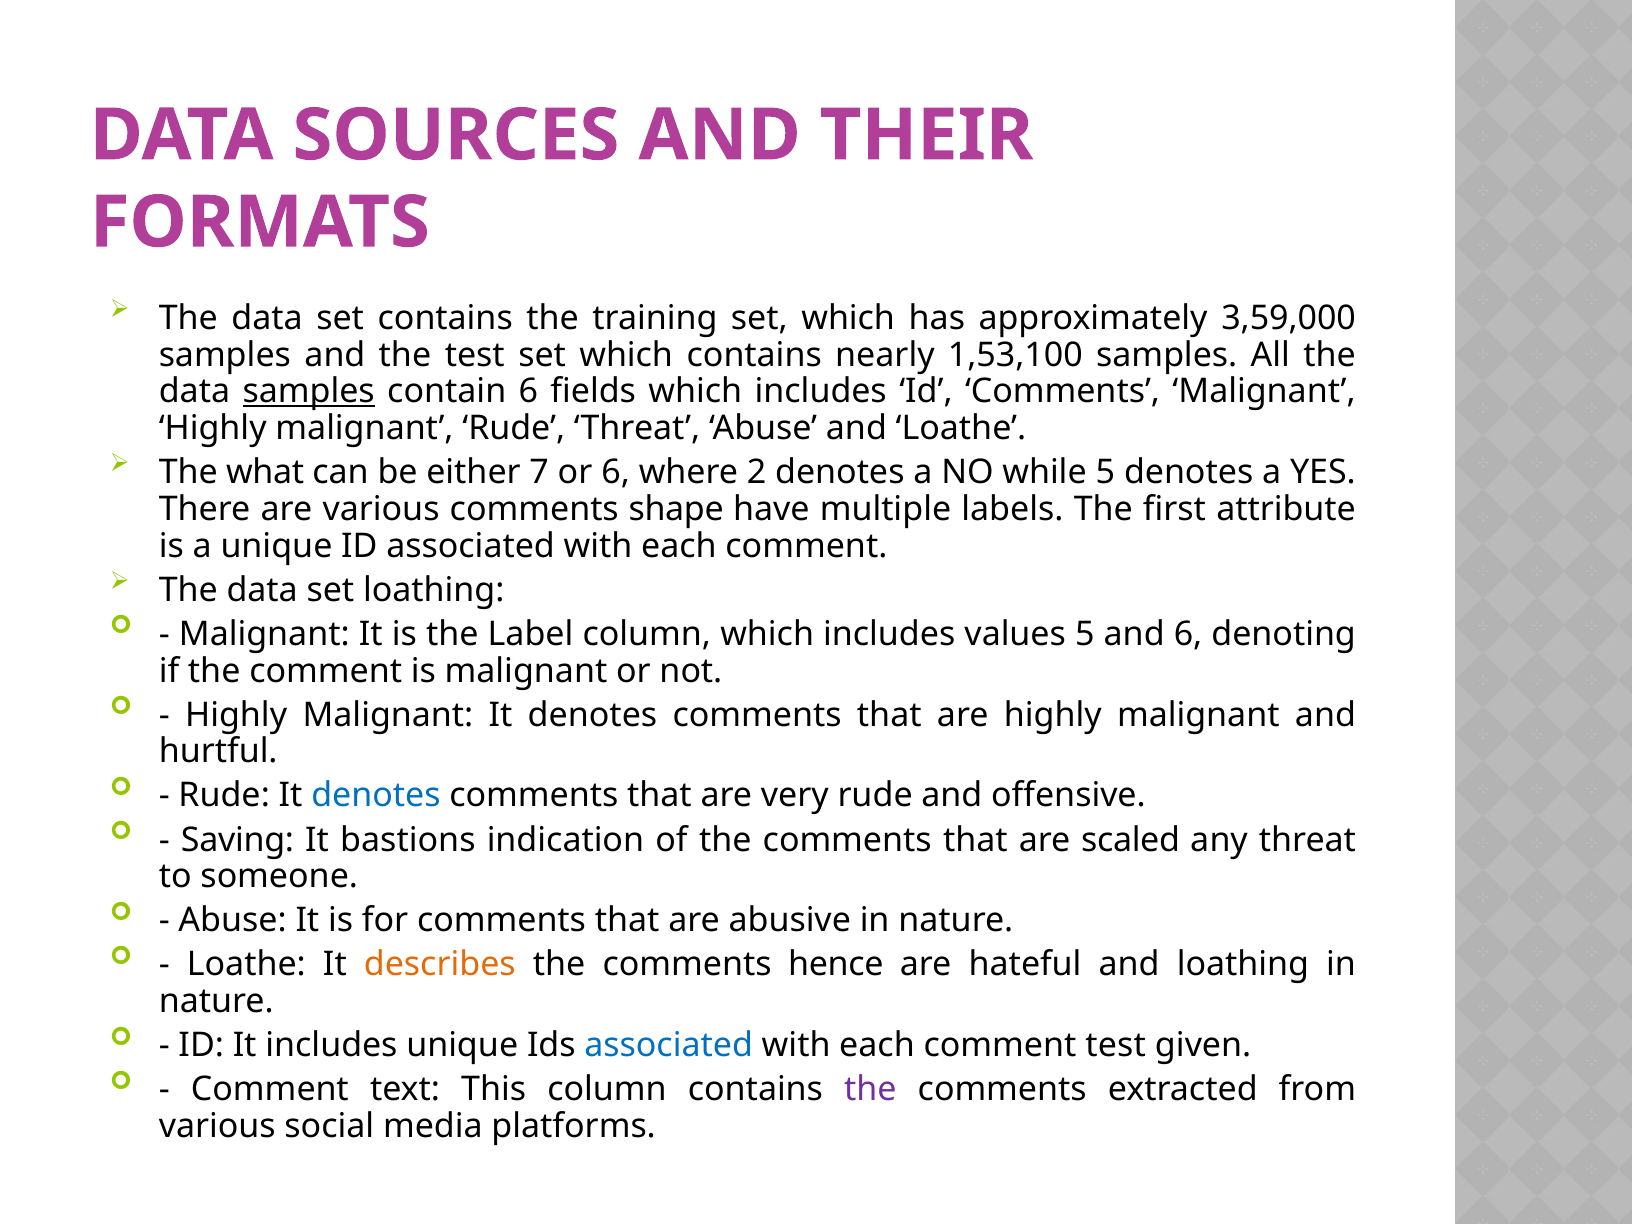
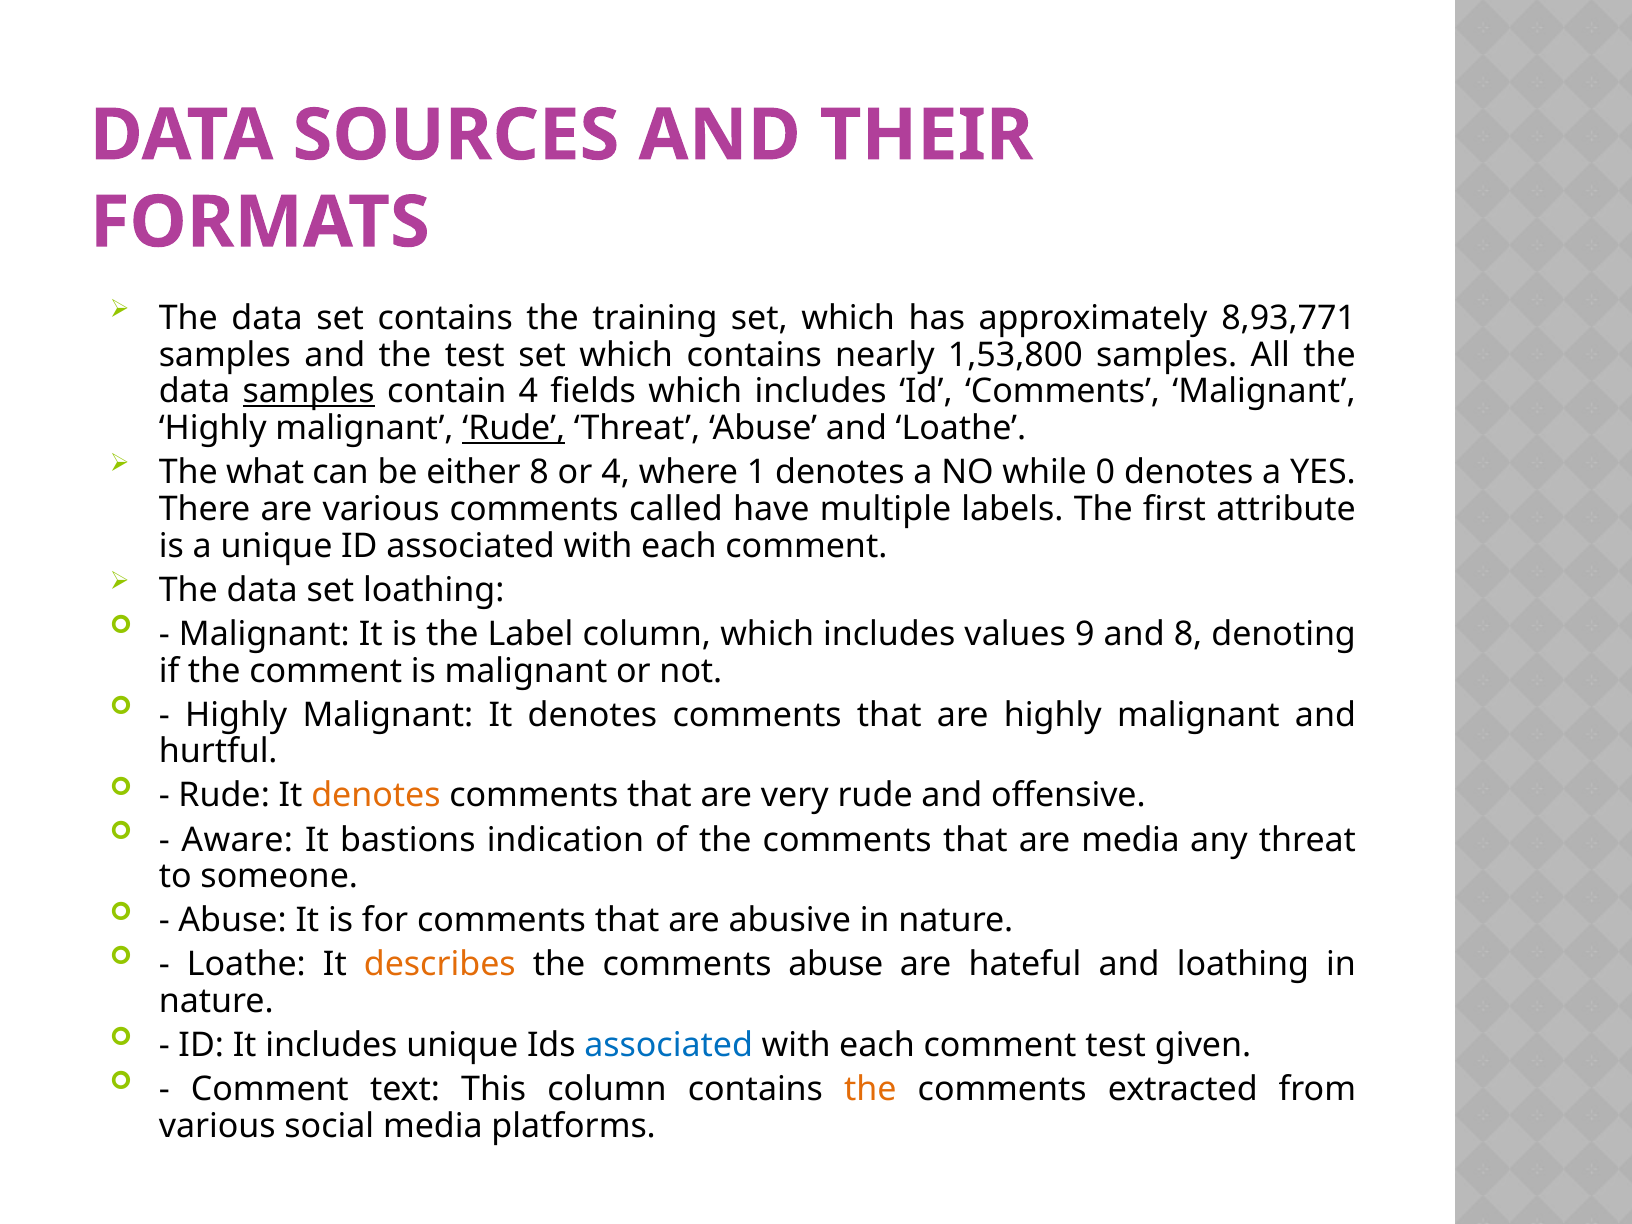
3,59,000: 3,59,000 -> 8,93,771
1,53,100: 1,53,100 -> 1,53,800
contain 6: 6 -> 4
Rude at (514, 428) underline: none -> present
either 7: 7 -> 8
or 6: 6 -> 4
2: 2 -> 1
while 5: 5 -> 0
shape: shape -> called
values 5: 5 -> 9
and 6: 6 -> 8
denotes at (376, 796) colour: blue -> orange
Saving: Saving -> Aware
are scaled: scaled -> media
comments hence: hence -> abuse
the at (870, 1090) colour: purple -> orange
